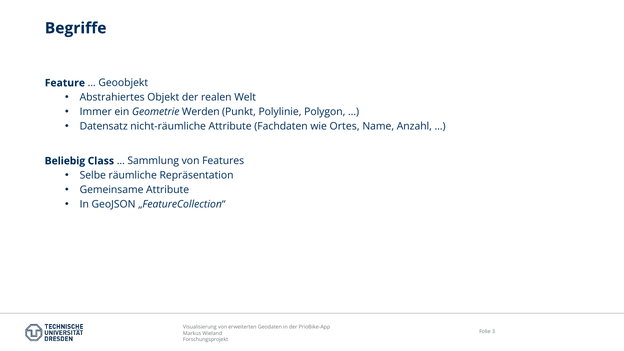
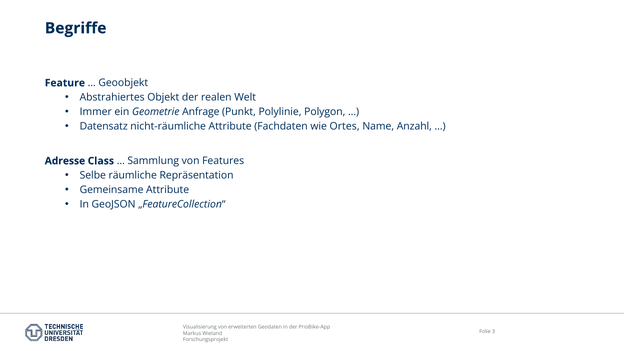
Werden: Werden -> Anfrage
Beliebig: Beliebig -> Adresse
